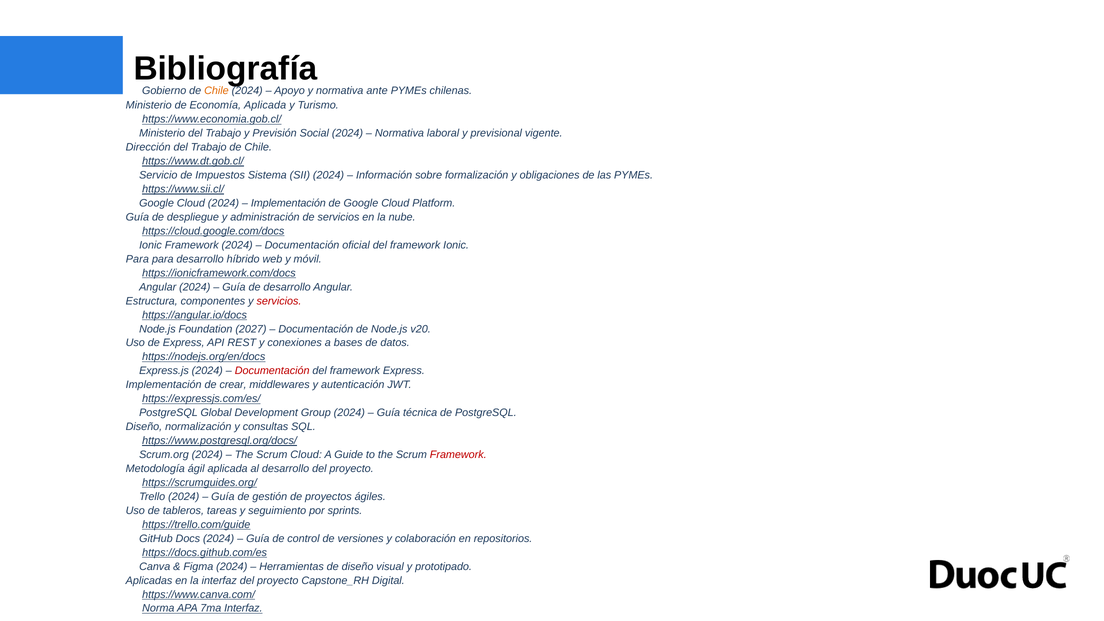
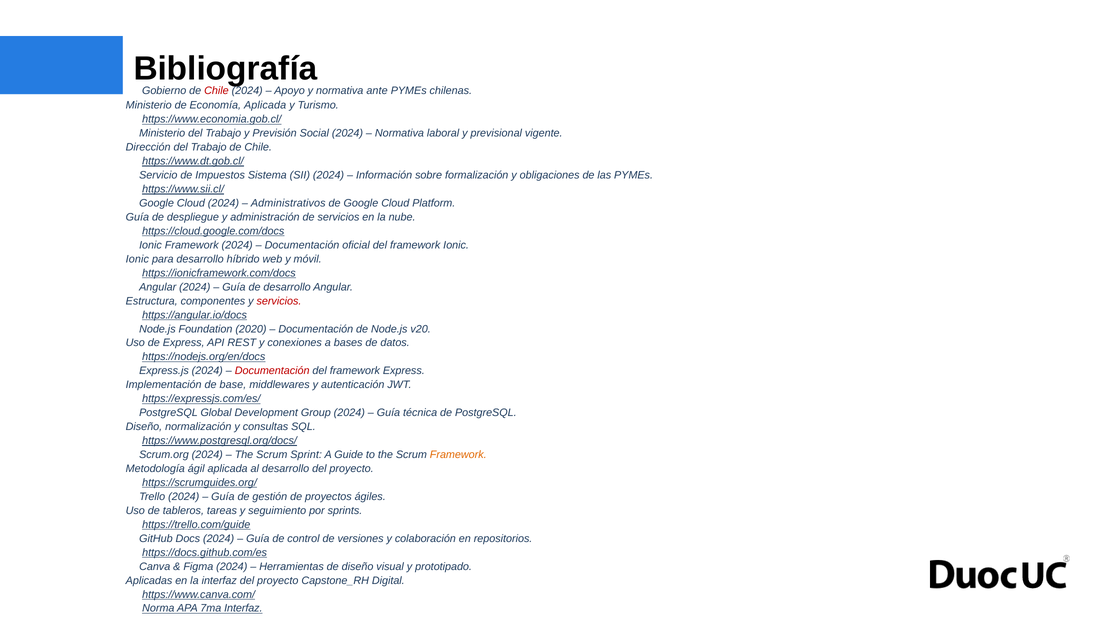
Chile at (216, 91) colour: orange -> red
Implementación at (288, 203): Implementación -> Administrativos
Para at (137, 259): Para -> Ionic
2027: 2027 -> 2020
crear: crear -> base
Scrum Cloud: Cloud -> Sprint
Framework at (458, 455) colour: red -> orange
